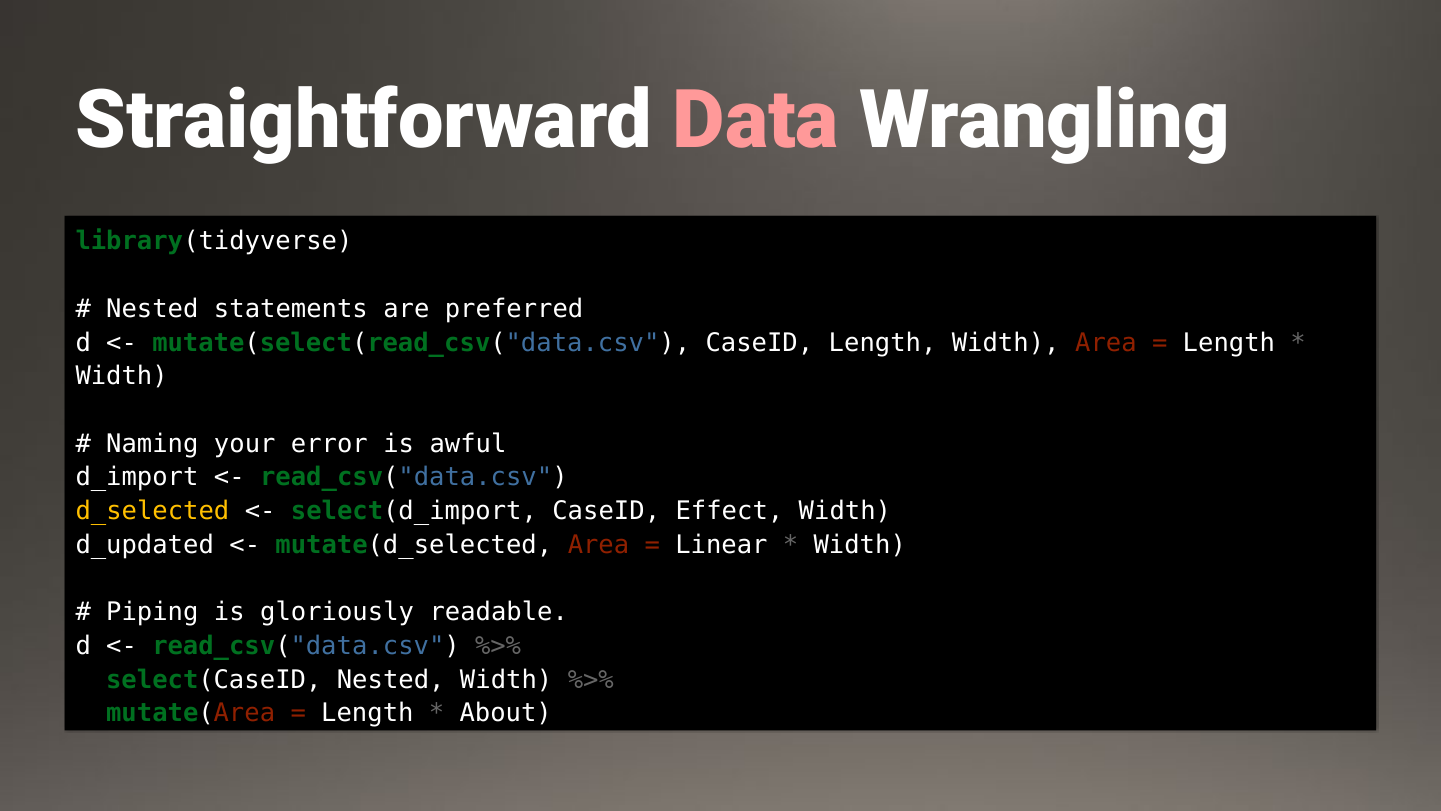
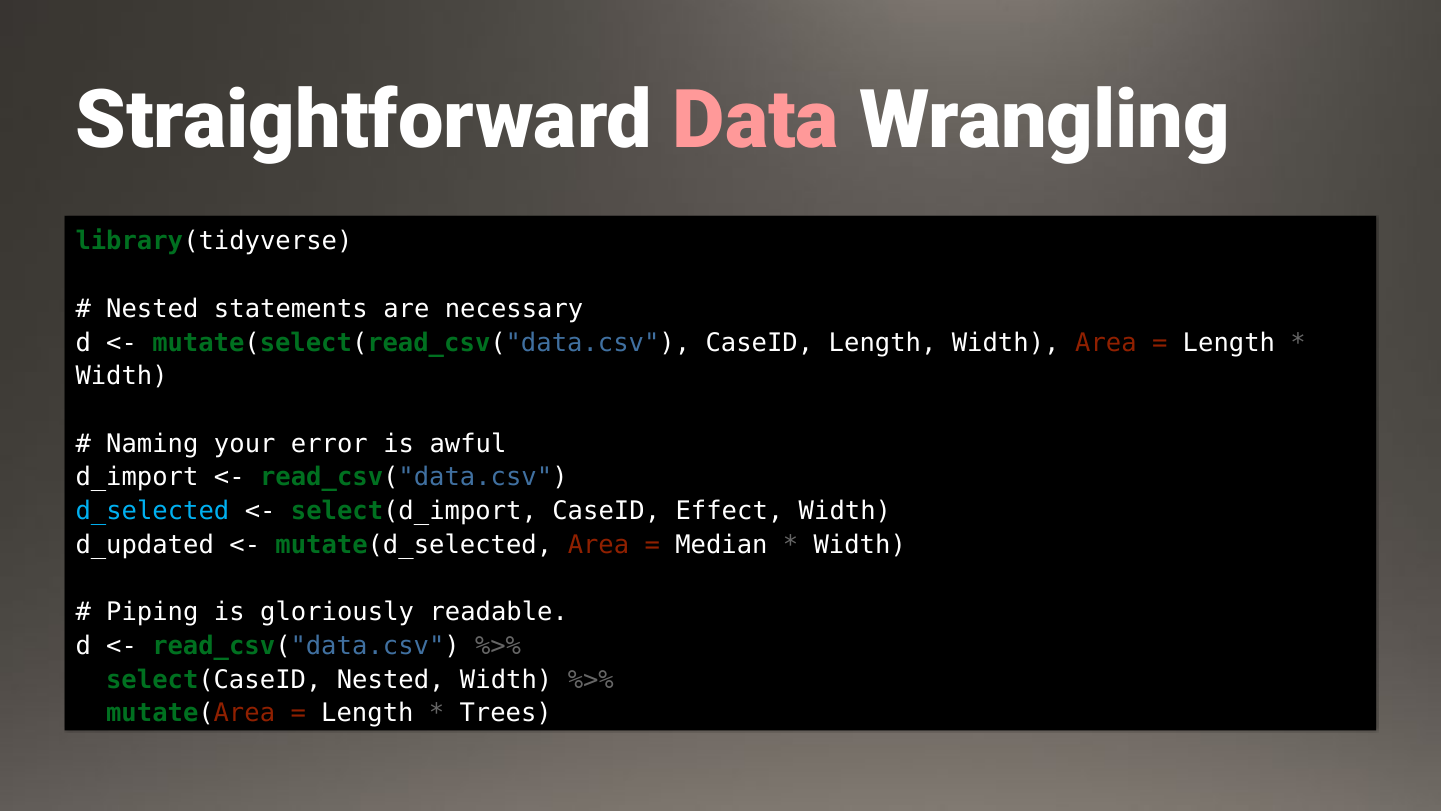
preferred: preferred -> necessary
d_selected colour: yellow -> light blue
Linear: Linear -> Median
About: About -> Trees
